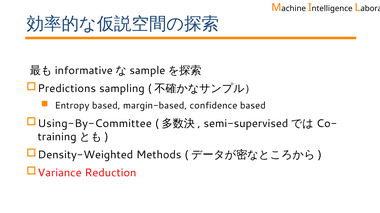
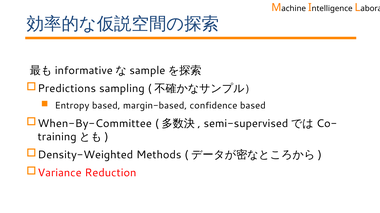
Using-By-Committee: Using-By-Committee -> When-By-Committee
